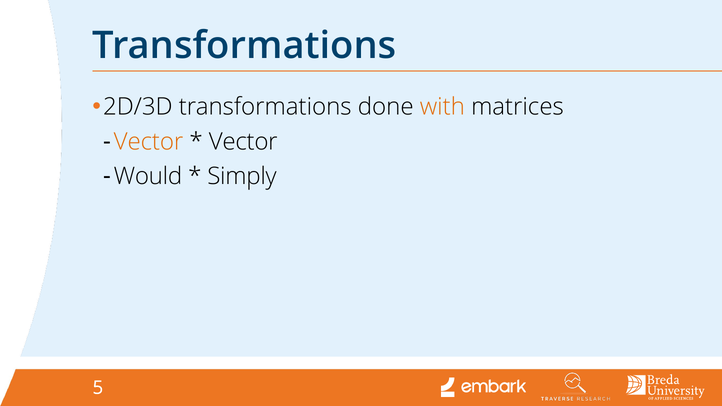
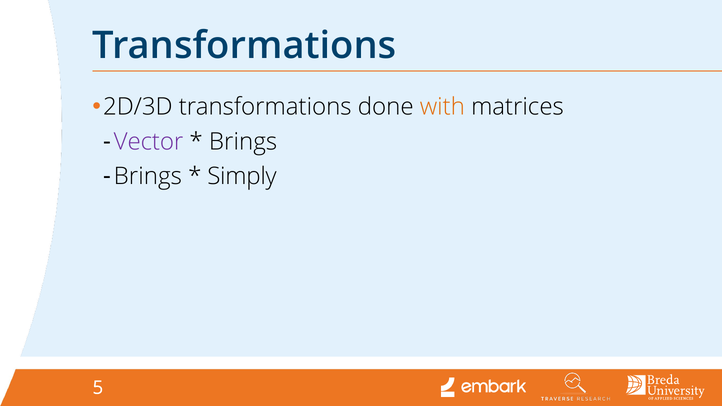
Vector at (149, 142) colour: orange -> purple
Vector at (243, 142): Vector -> Brings
Would at (148, 176): Would -> Brings
